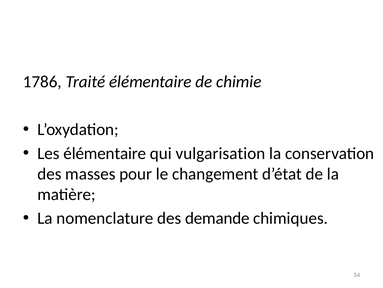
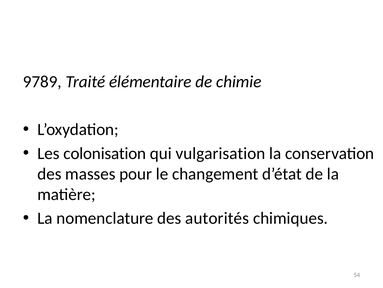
1786: 1786 -> 9789
Les élémentaire: élémentaire -> colonisation
demande: demande -> autorités
